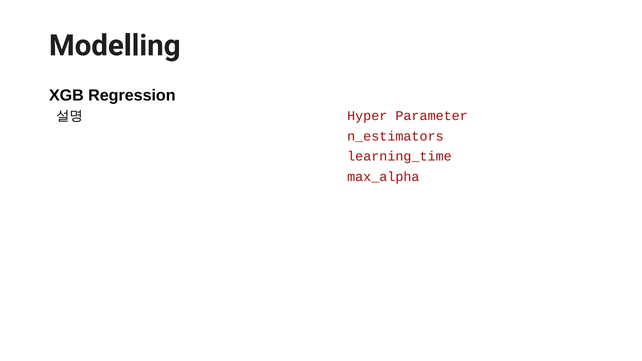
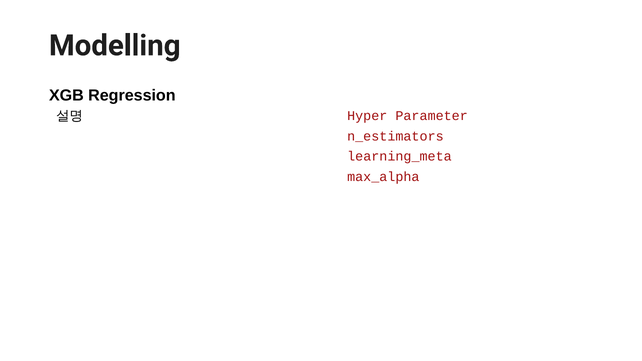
learning_time: learning_time -> learning_meta
